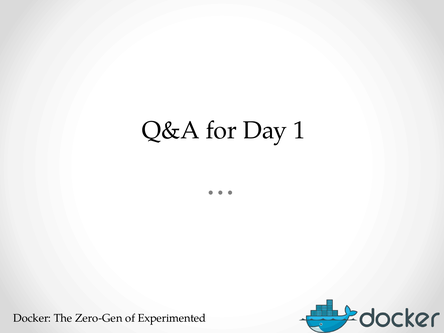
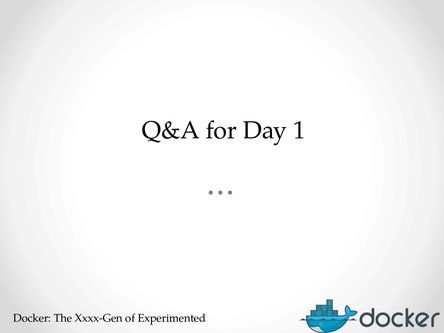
Zero-Gen: Zero-Gen -> Xxxx-Gen
